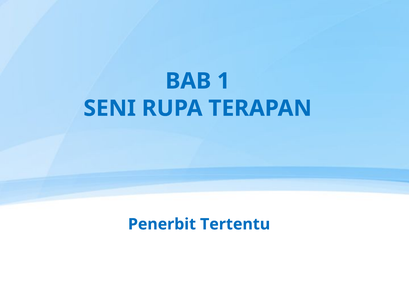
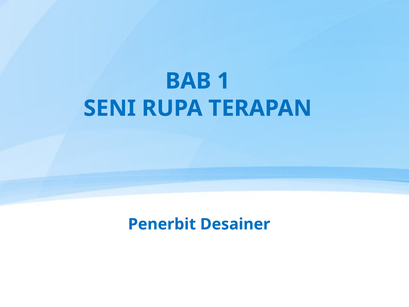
Tertentu: Tertentu -> Desainer
